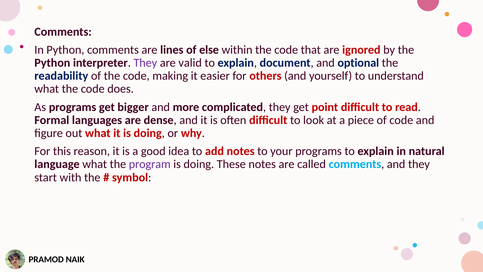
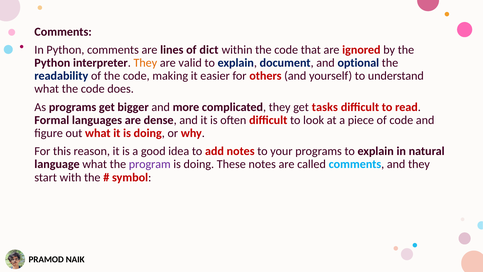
else: else -> dict
They at (145, 63) colour: purple -> orange
point: point -> tasks
